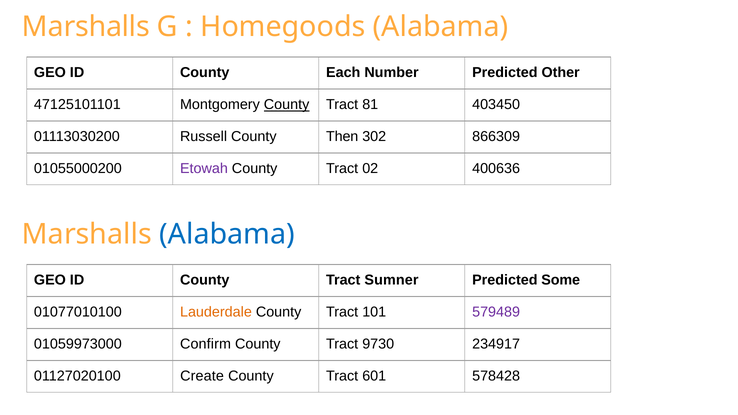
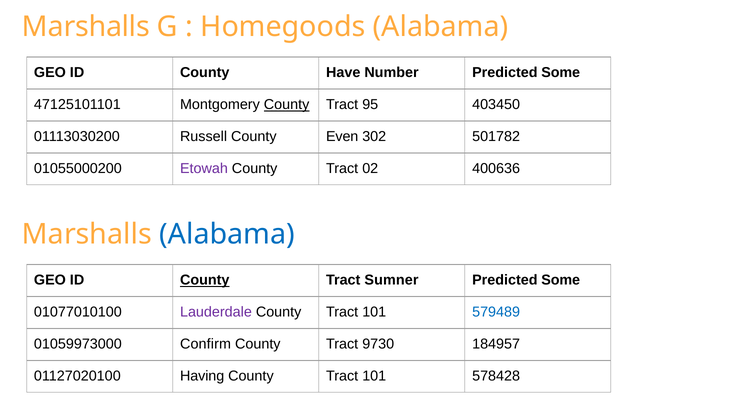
Each: Each -> Have
Number Predicted Other: Other -> Some
81: 81 -> 95
Then: Then -> Even
866309: 866309 -> 501782
County at (205, 280) underline: none -> present
Lauderdale colour: orange -> purple
579489 colour: purple -> blue
234917: 234917 -> 184957
Create: Create -> Having
601 at (374, 376): 601 -> 101
